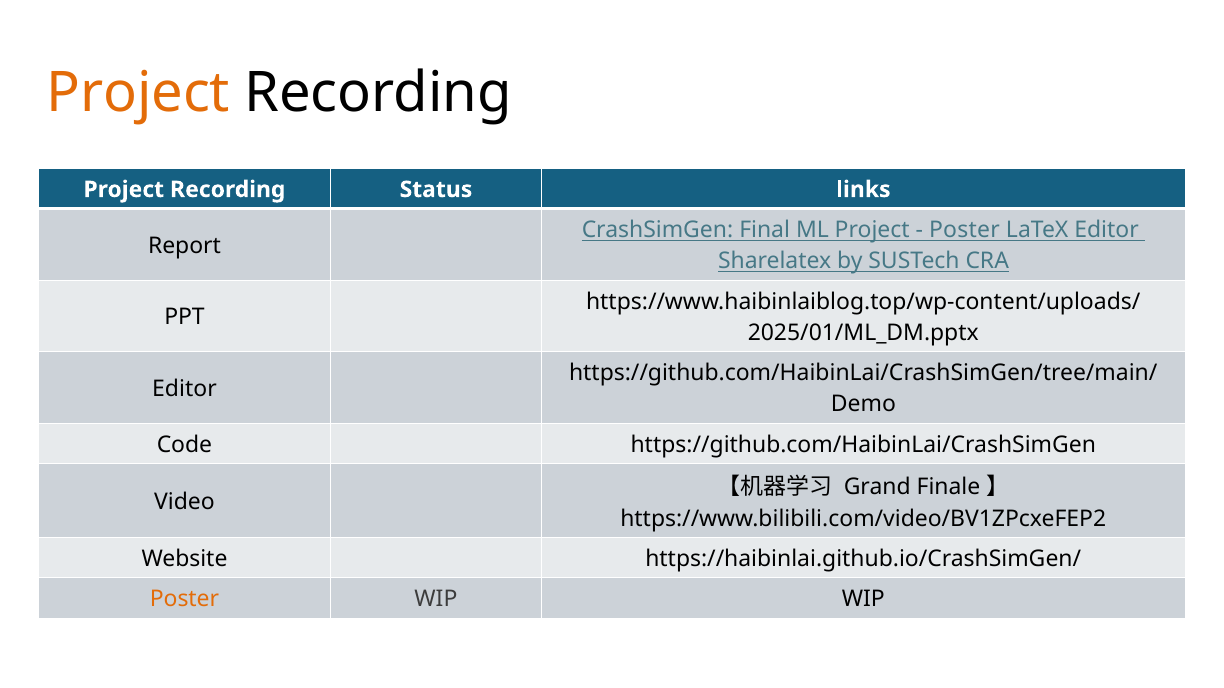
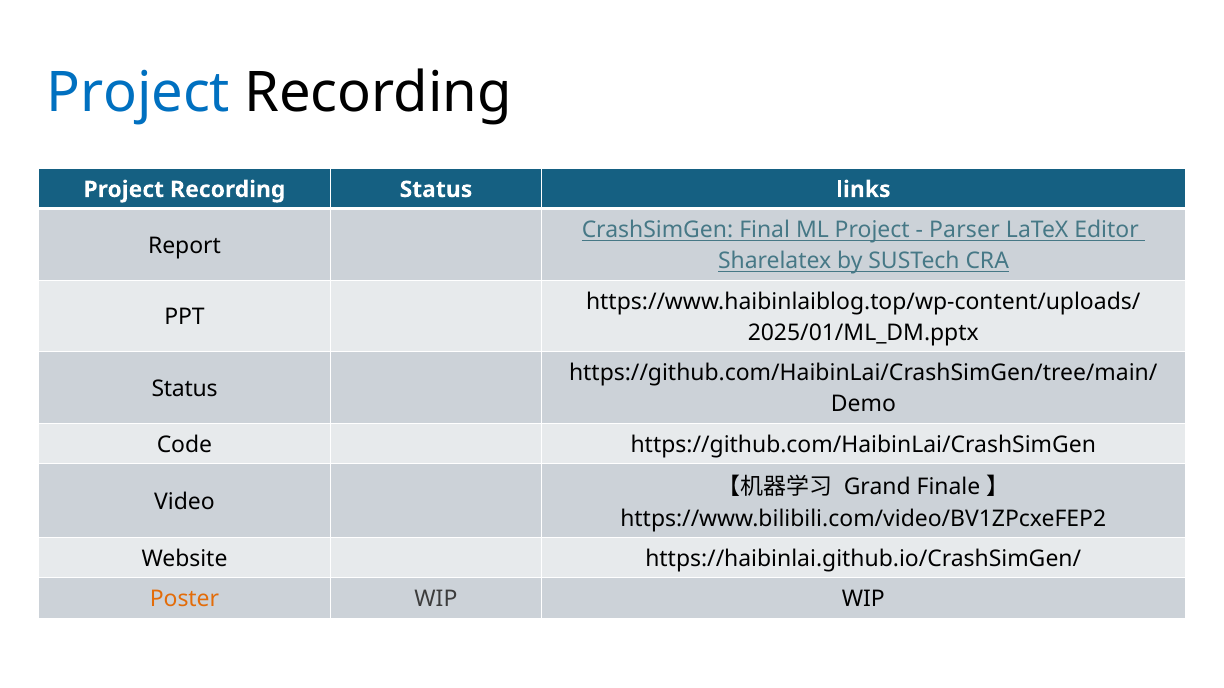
Project at (138, 93) colour: orange -> blue
Poster at (964, 230): Poster -> Parser
Editor at (184, 389): Editor -> Status
